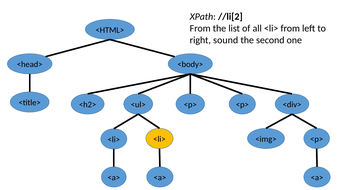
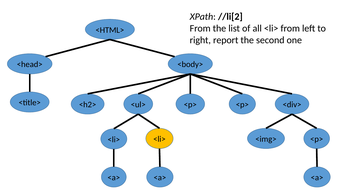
sound: sound -> report
